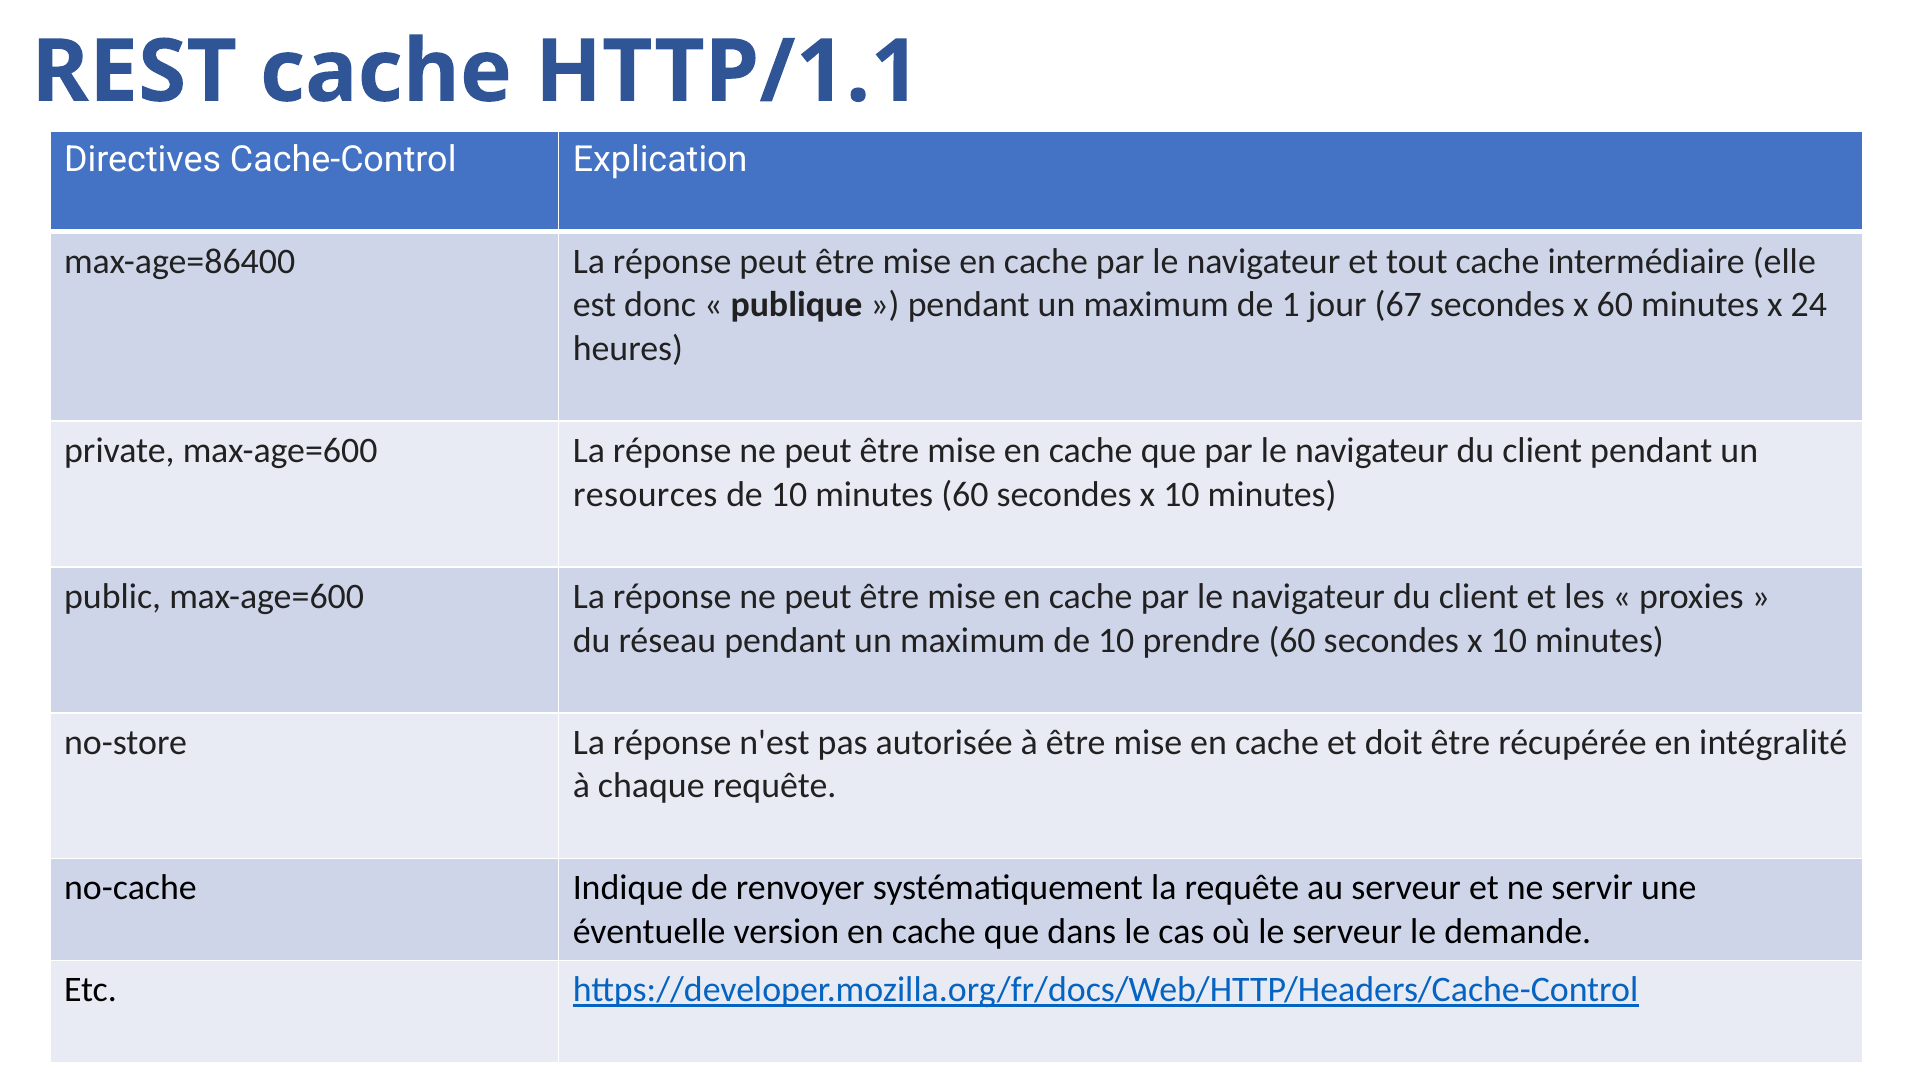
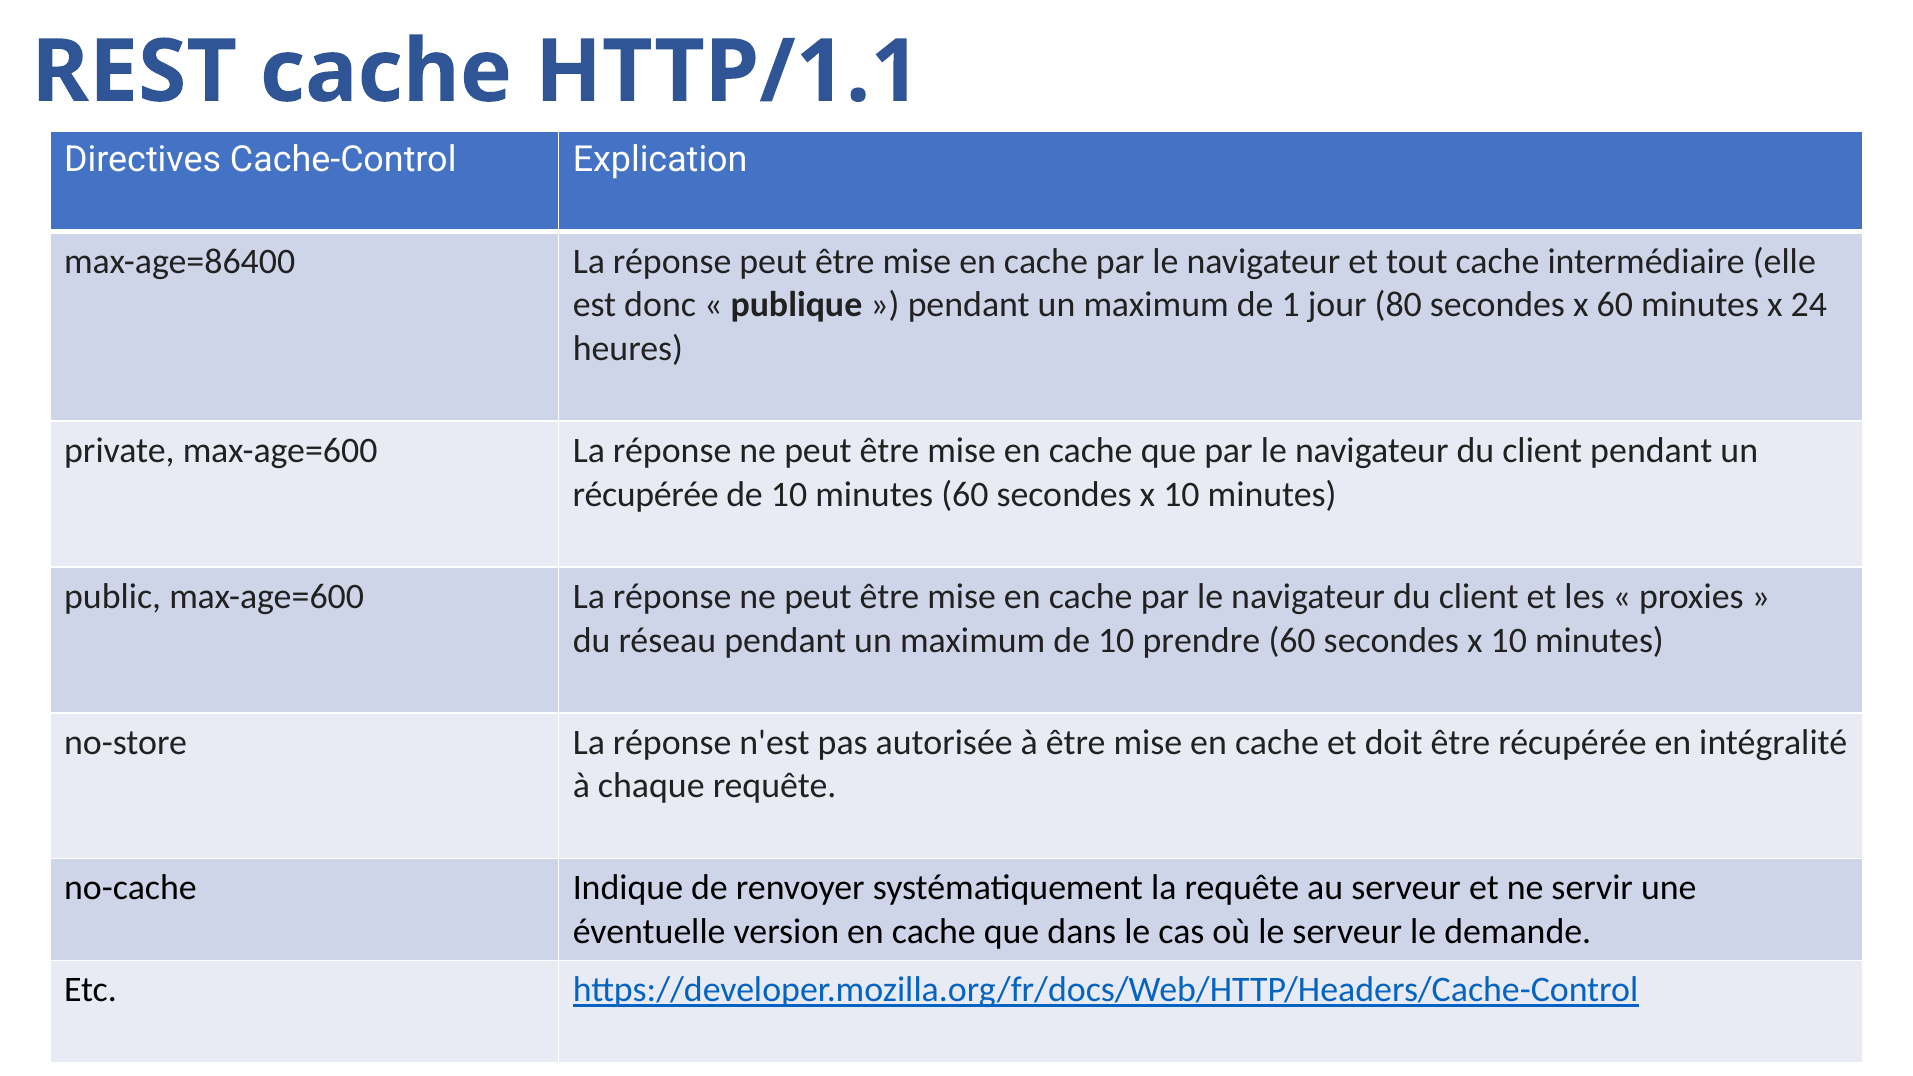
67: 67 -> 80
resources at (645, 495): resources -> récupérée
